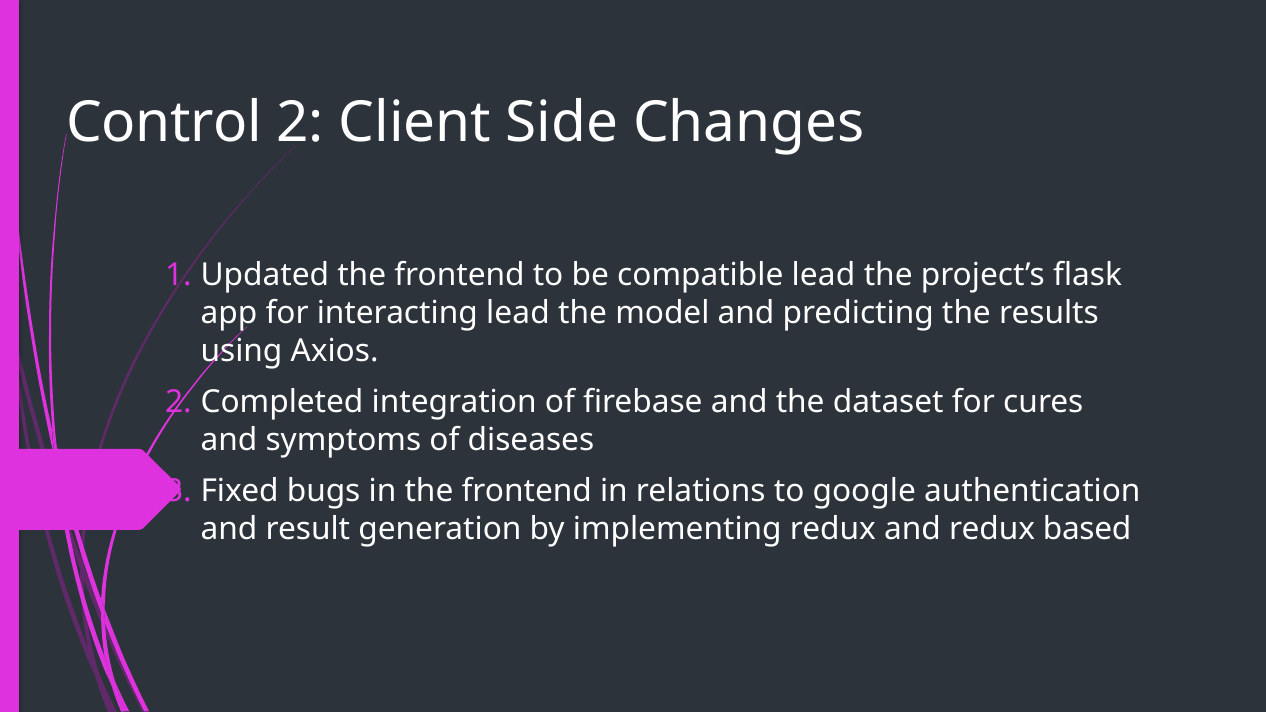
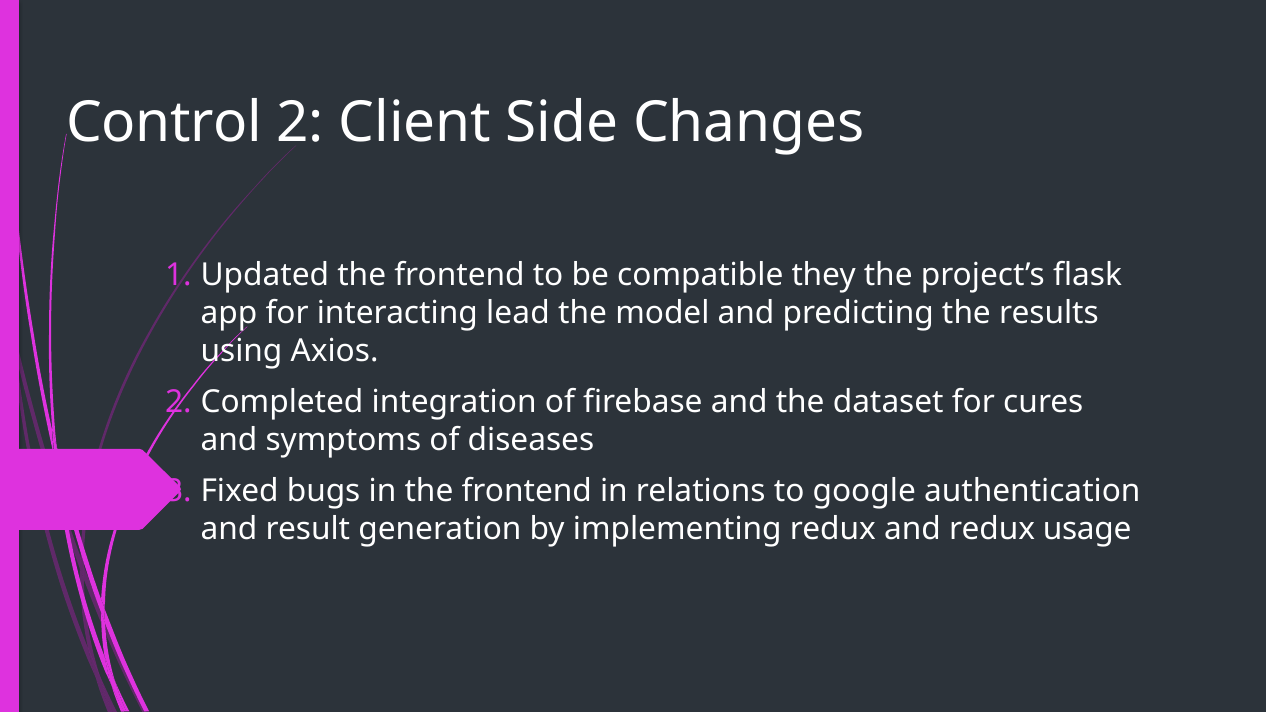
compatible lead: lead -> they
based: based -> usage
